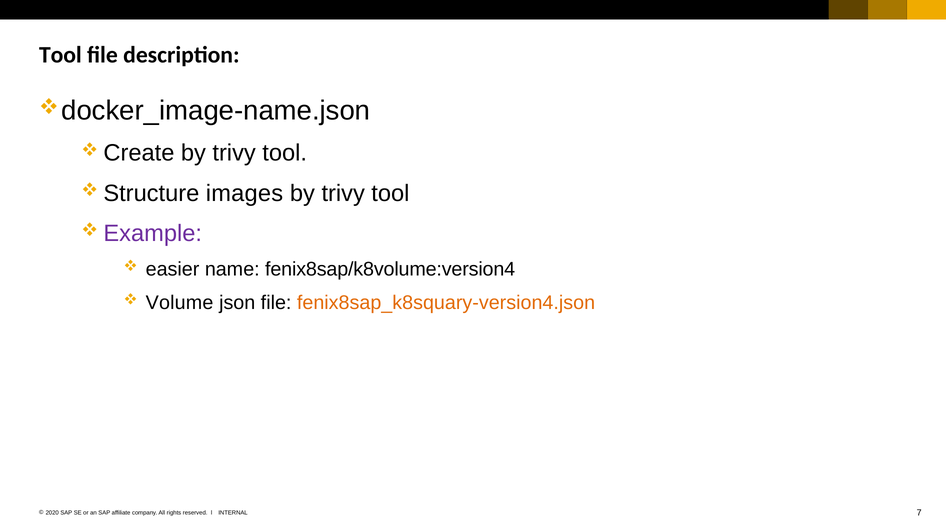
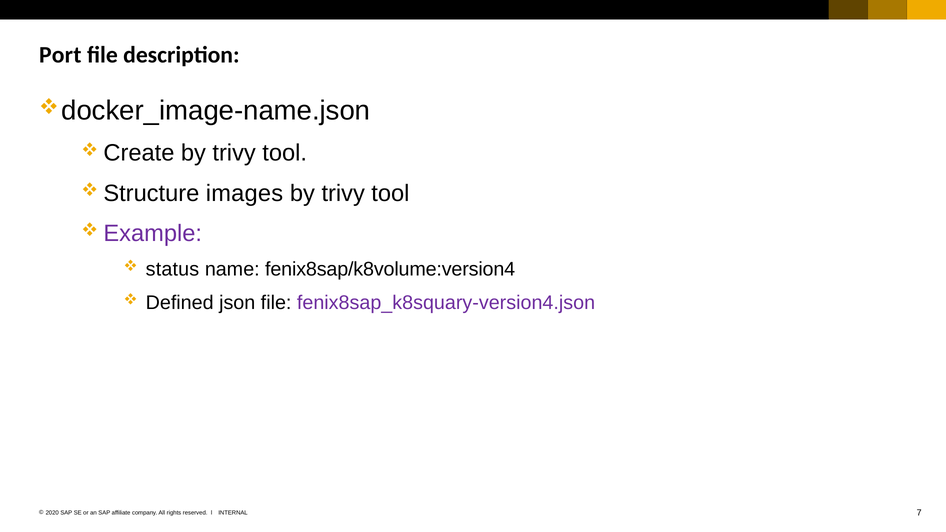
Tool at (60, 55): Tool -> Port
easier: easier -> status
Volume: Volume -> Defined
fenix8sap_k8squary-version4.json colour: orange -> purple
